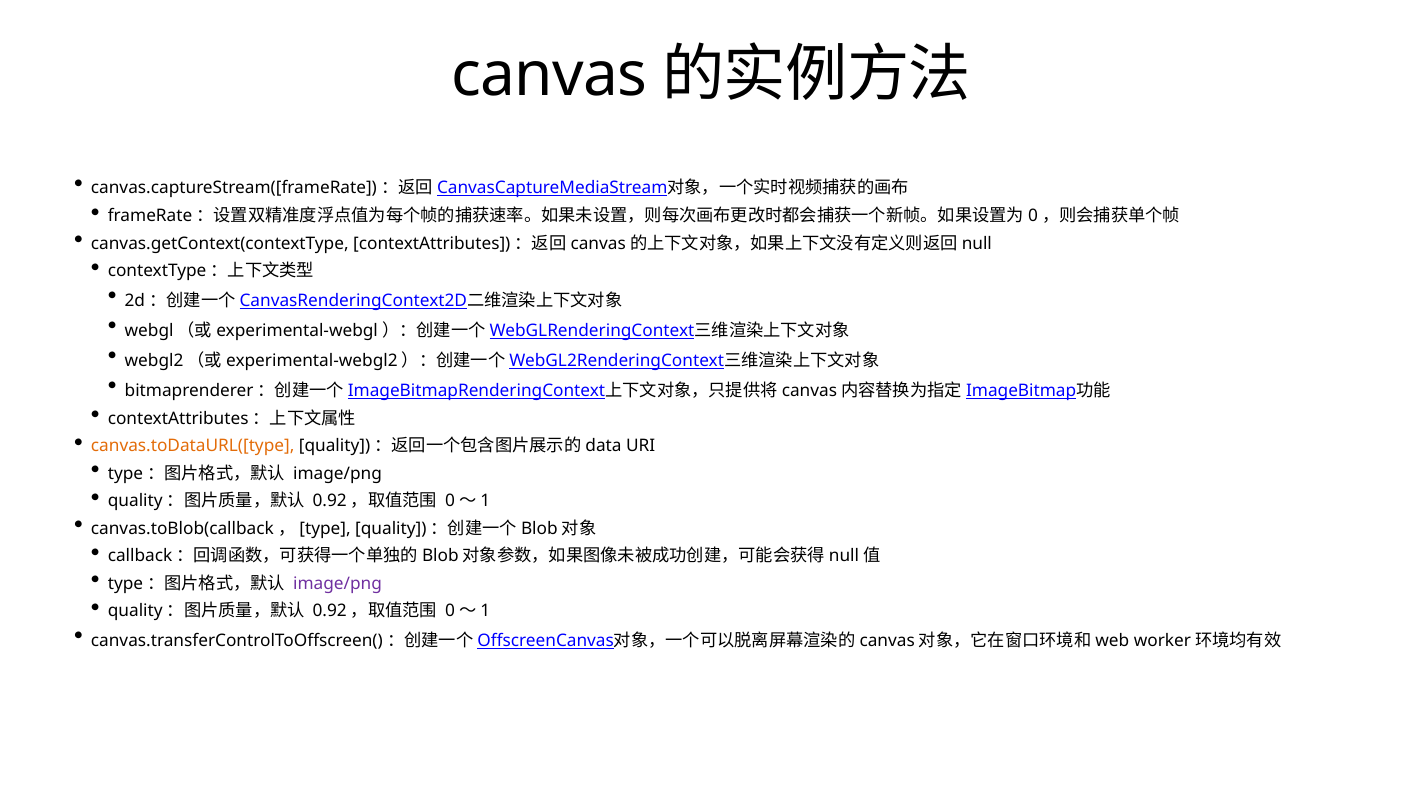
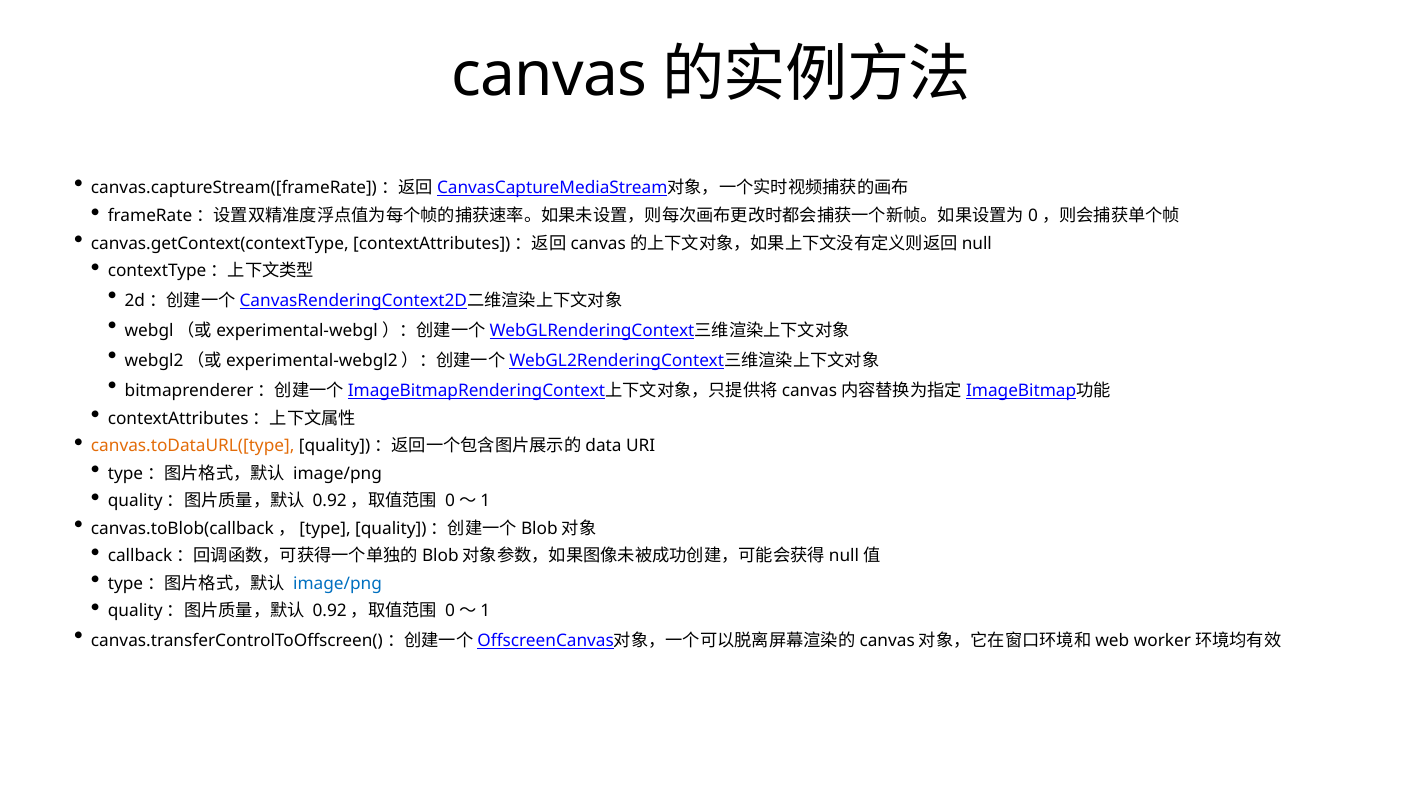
image/png at (338, 583) colour: purple -> blue
